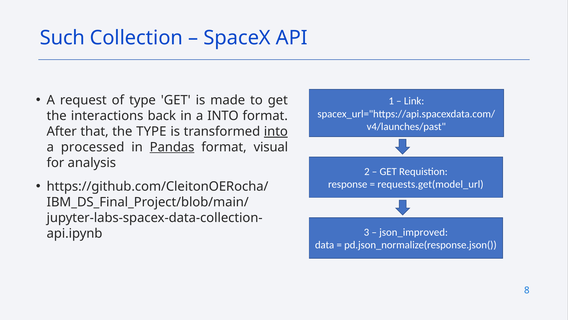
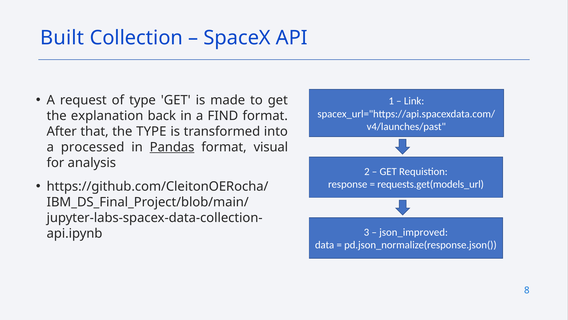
Such: Such -> Built
interactions: interactions -> explanation
a INTO: INTO -> FIND
into at (276, 131) underline: present -> none
requests.get(model_url: requests.get(model_url -> requests.get(models_url
